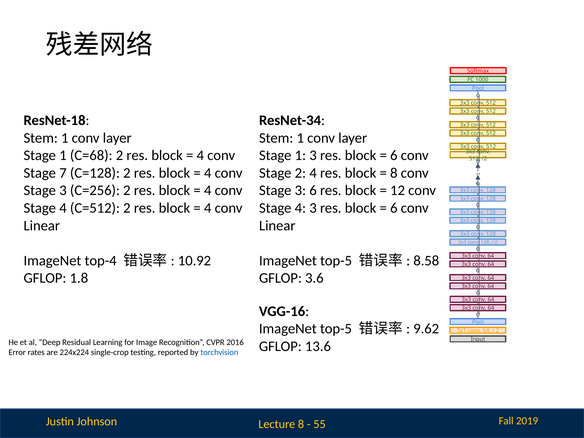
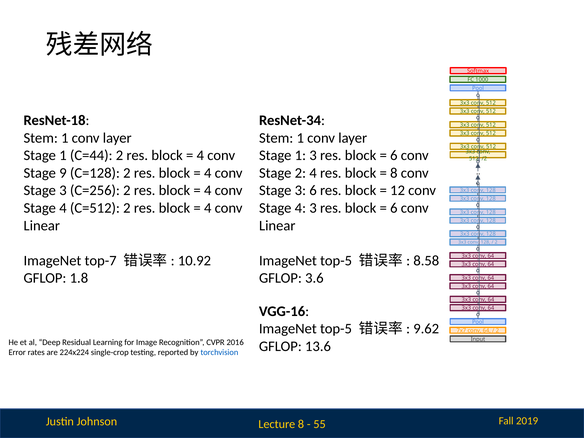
C=68: C=68 -> C=44
7: 7 -> 9
top-4: top-4 -> top-7
